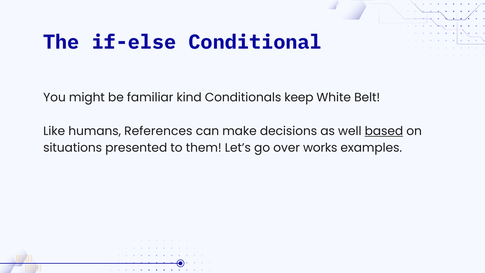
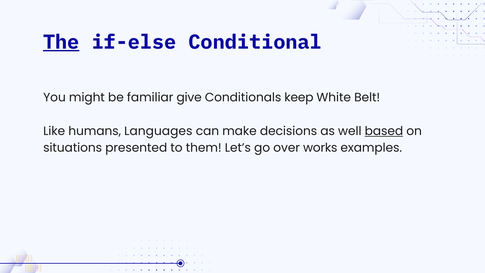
The underline: none -> present
kind: kind -> give
References: References -> Languages
